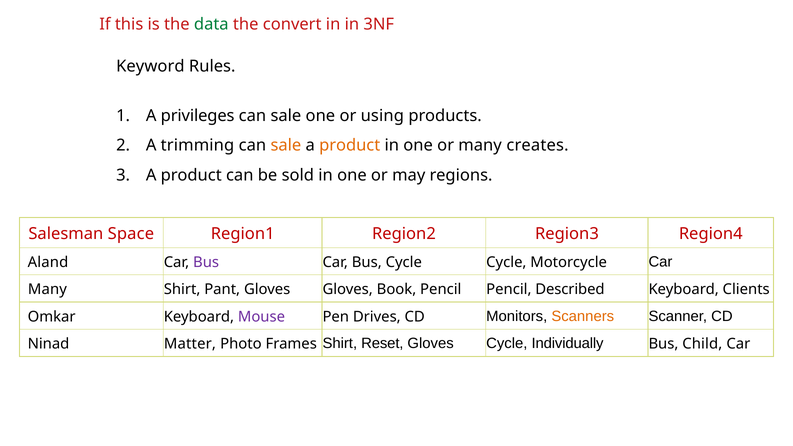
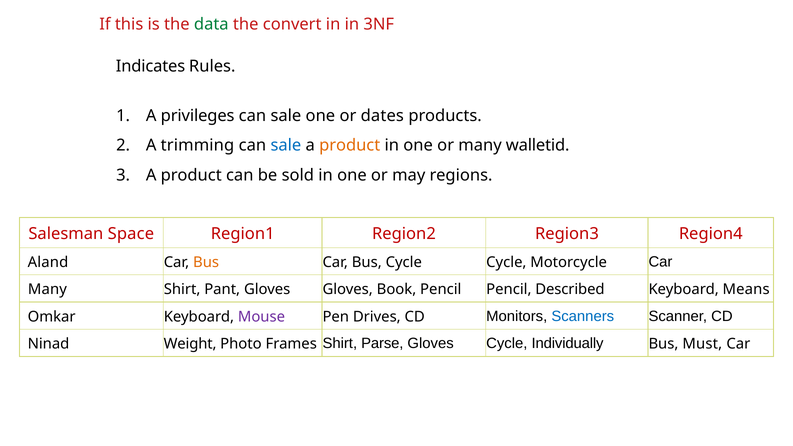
Keyword: Keyword -> Indicates
using: using -> dates
sale at (286, 146) colour: orange -> blue
creates: creates -> walletid
Bus at (206, 262) colour: purple -> orange
Clients: Clients -> Means
Scanners colour: orange -> blue
Matter: Matter -> Weight
Reset: Reset -> Parse
Child: Child -> Must
